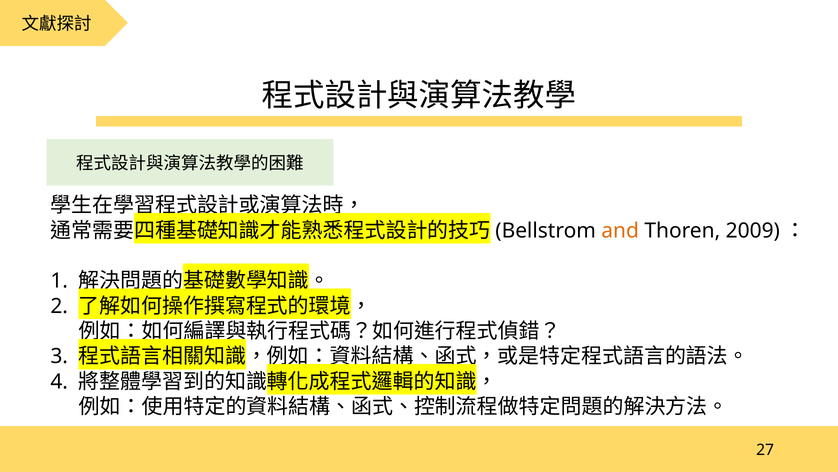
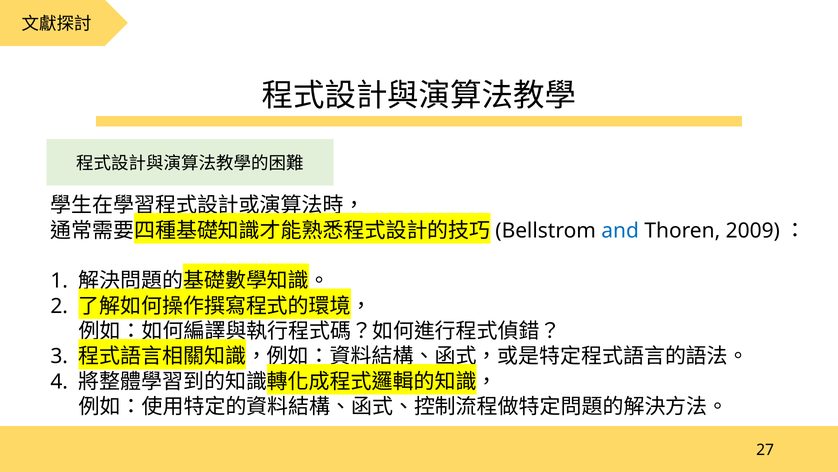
and colour: orange -> blue
